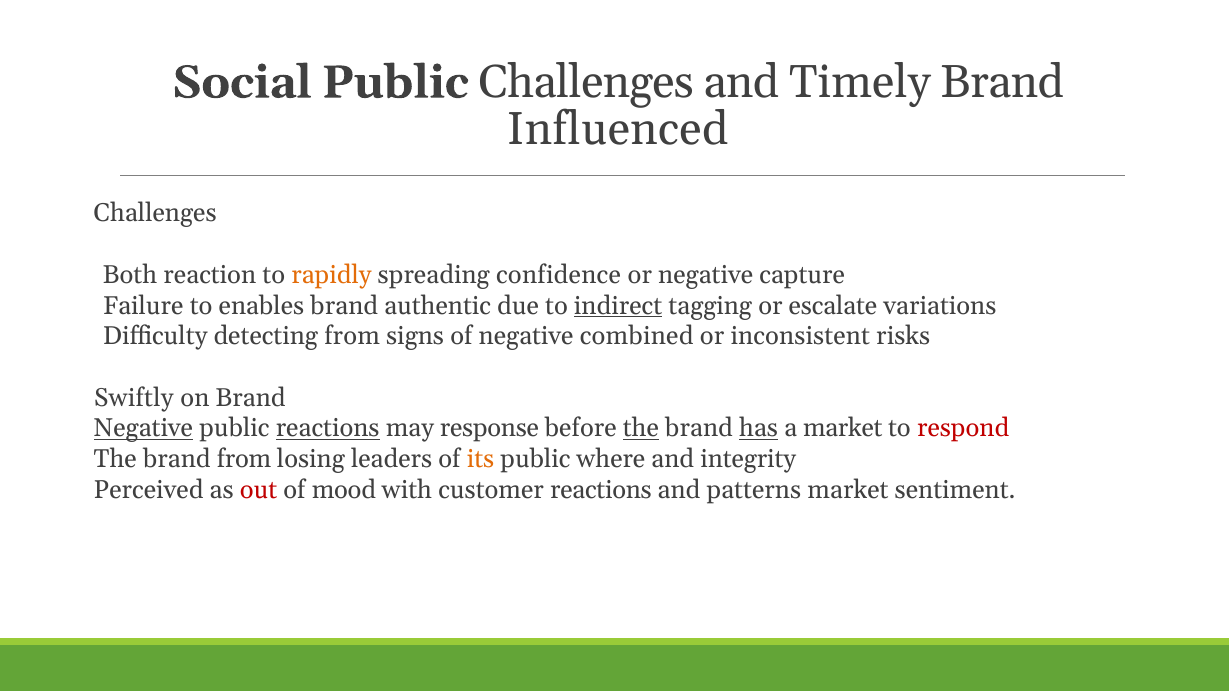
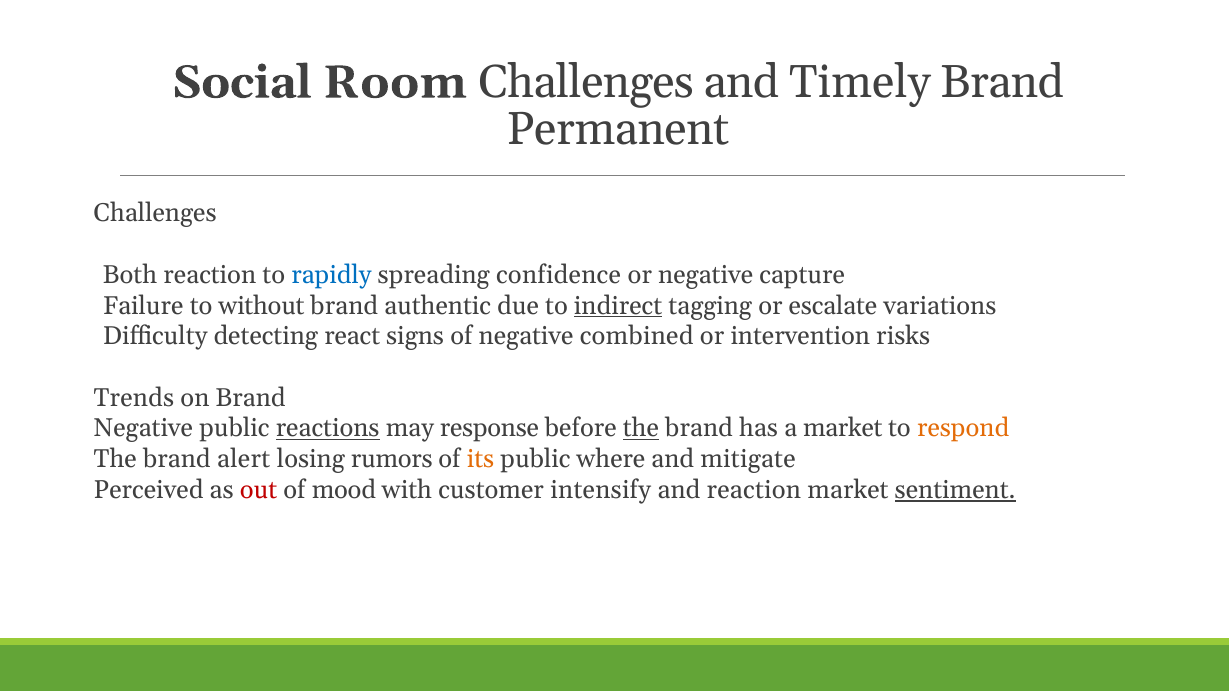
Social Public: Public -> Room
Influenced: Influenced -> Permanent
rapidly colour: orange -> blue
enables: enables -> without
detecting from: from -> react
inconsistent: inconsistent -> intervention
Swiftly: Swiftly -> Trends
Negative at (143, 429) underline: present -> none
has underline: present -> none
respond colour: red -> orange
brand from: from -> alert
leaders: leaders -> rumors
integrity: integrity -> mitigate
customer reactions: reactions -> intensify
and patterns: patterns -> reaction
sentiment underline: none -> present
